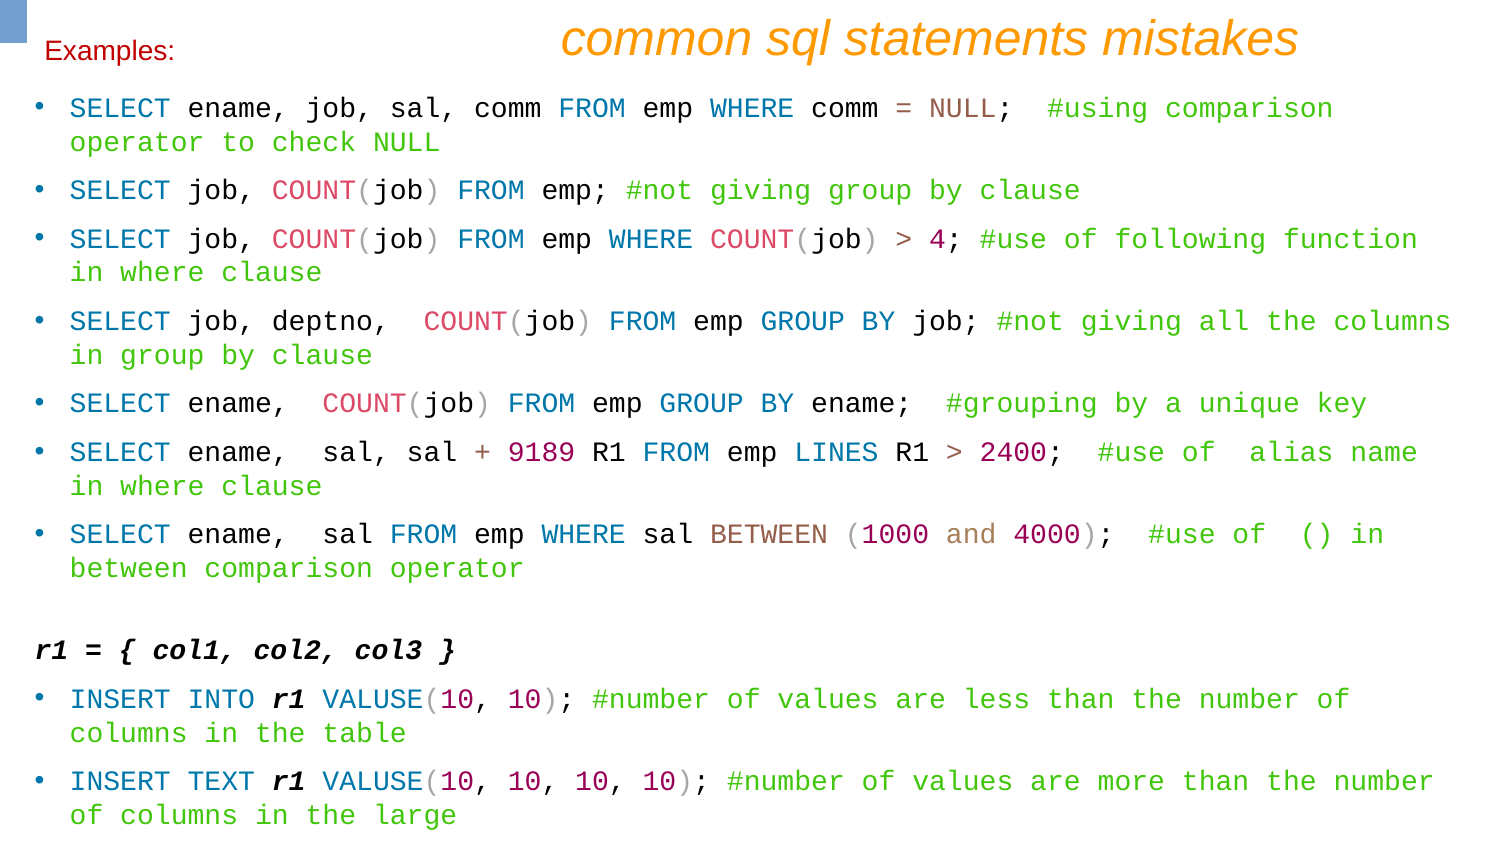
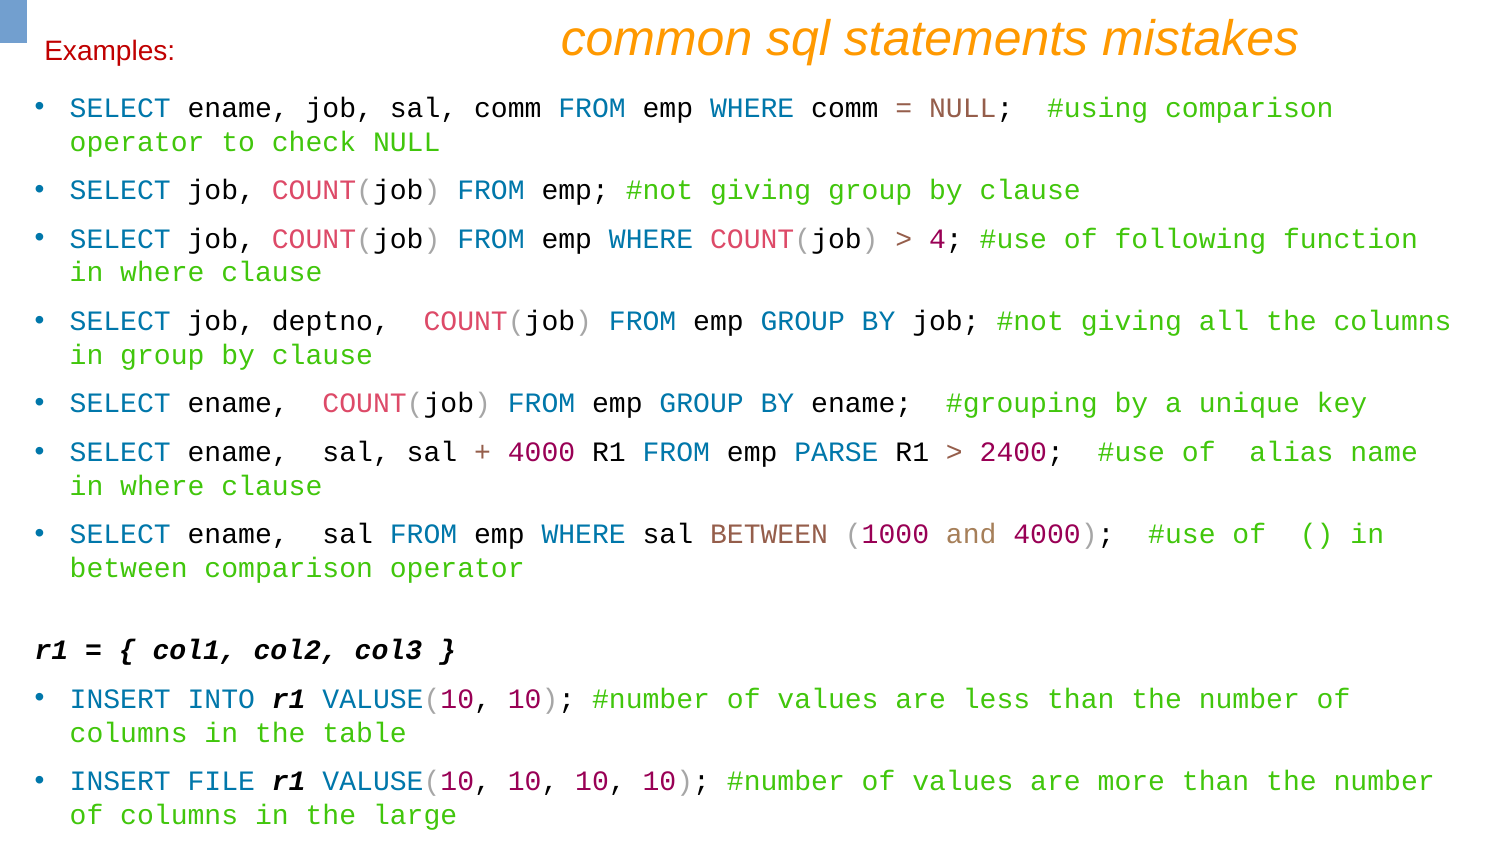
9189 at (542, 453): 9189 -> 4000
LINES: LINES -> PARSE
TEXT: TEXT -> FILE
